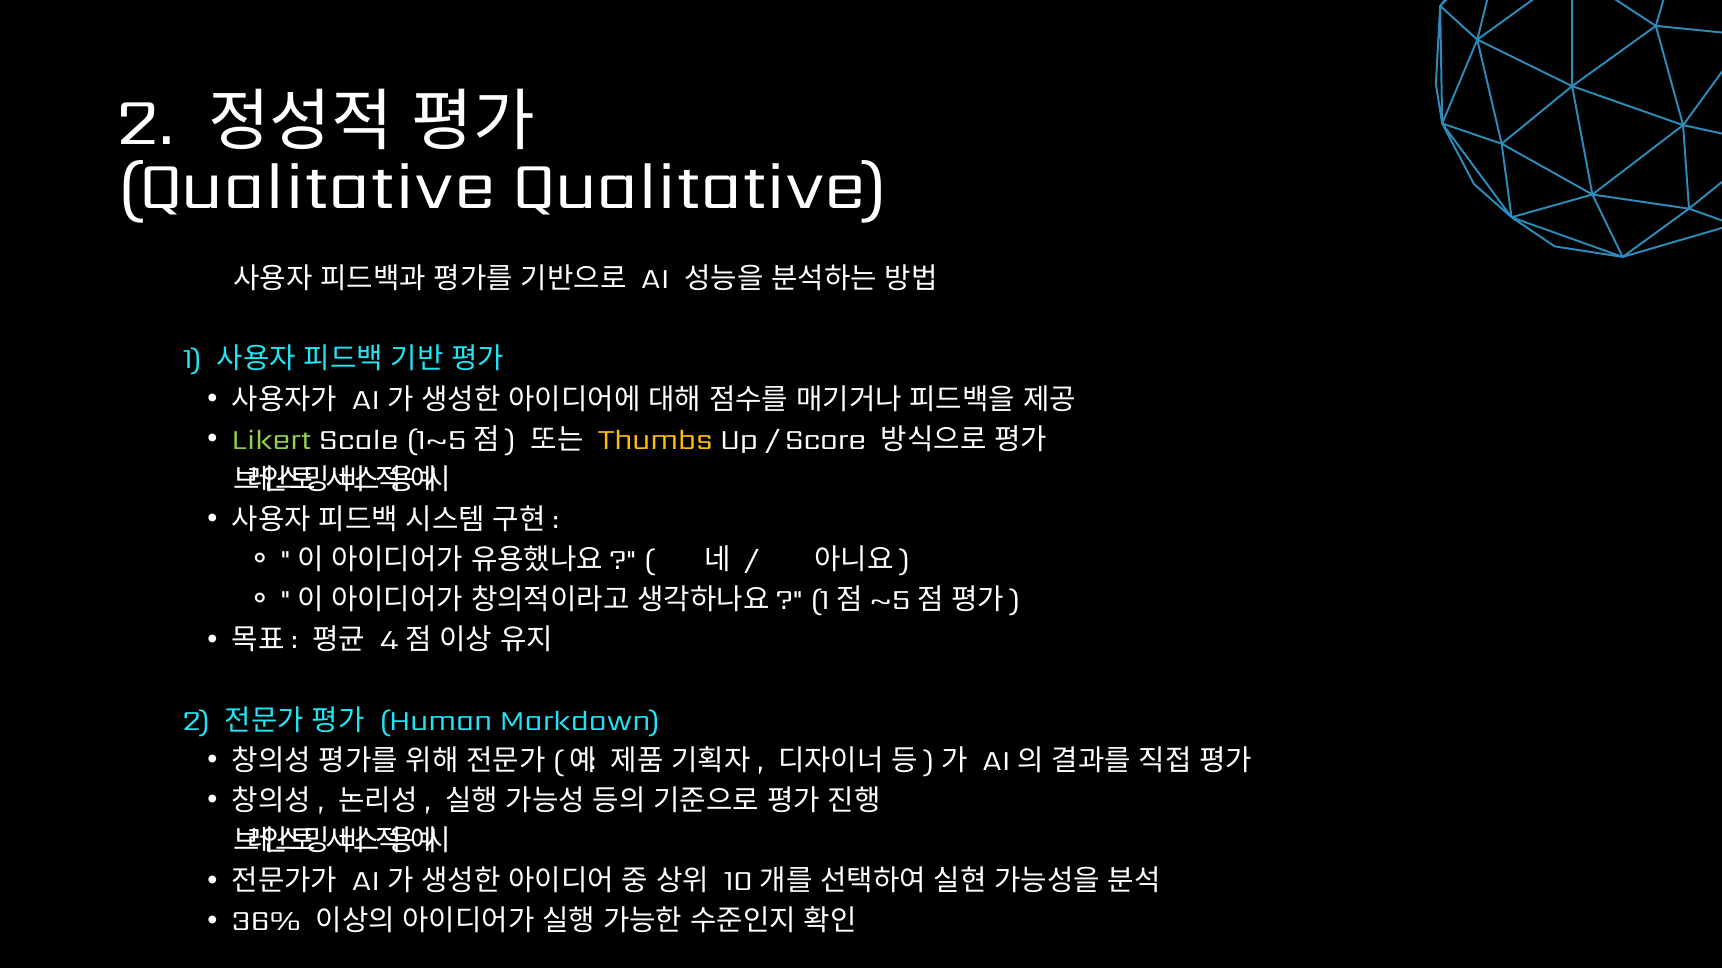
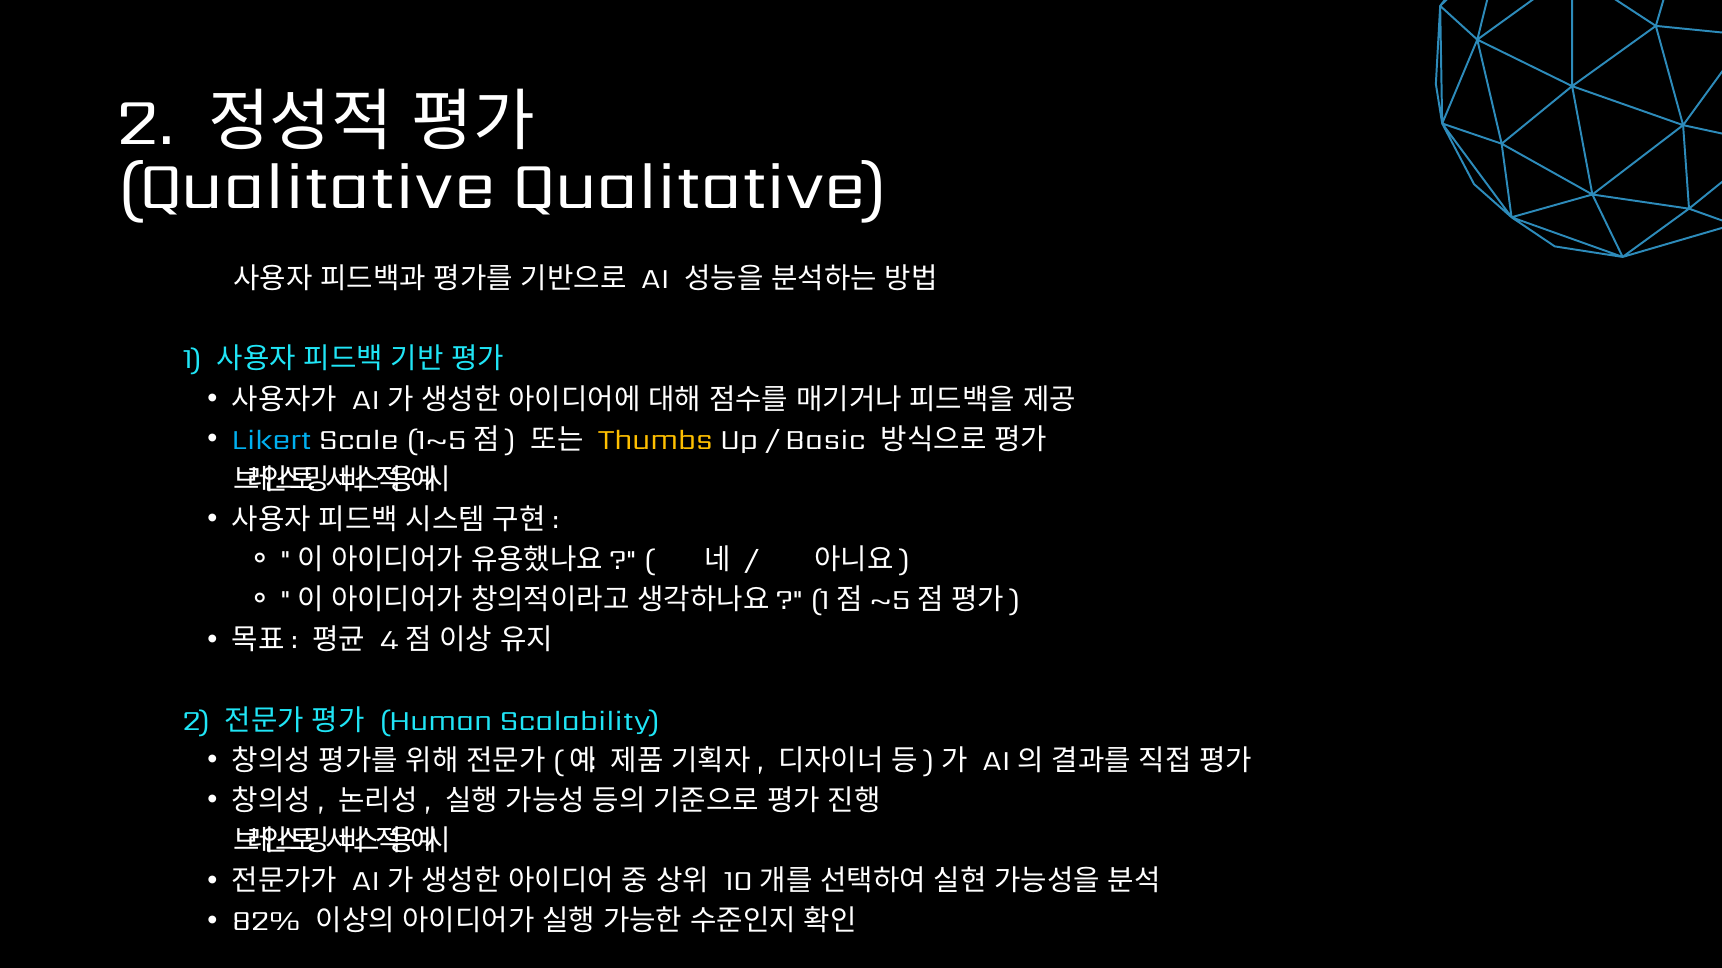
Likert colour: light green -> light blue
Score: Score -> Basic
Markdown: Markdown -> Scalability
36%: 36% -> 82%
